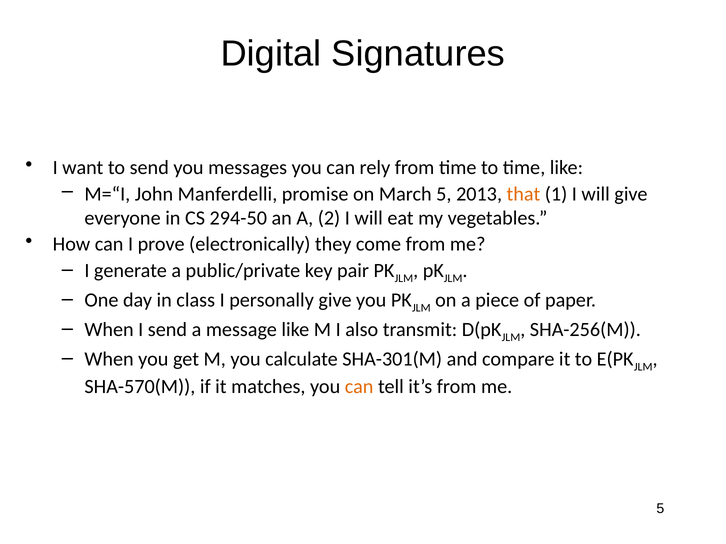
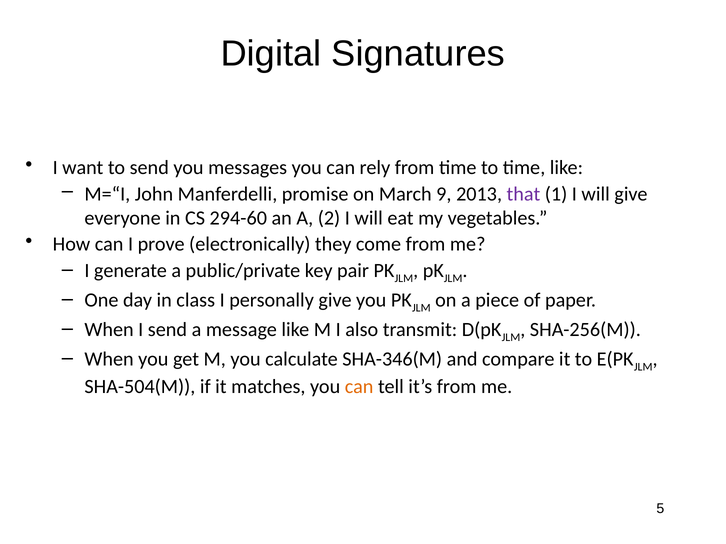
March 5: 5 -> 9
that colour: orange -> purple
294-50: 294-50 -> 294-60
SHA-301(M: SHA-301(M -> SHA-346(M
SHA-570(M: SHA-570(M -> SHA-504(M
